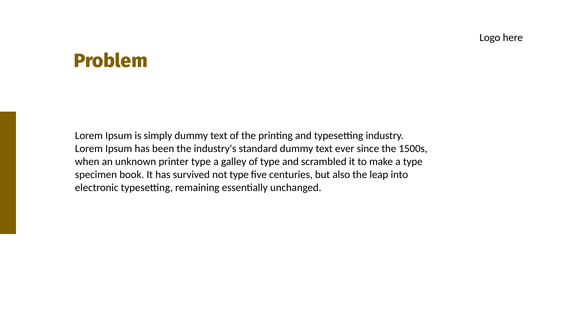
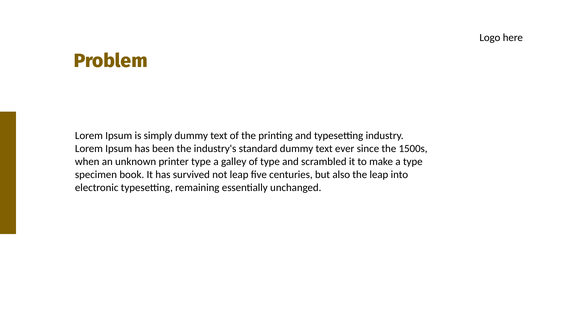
not type: type -> leap
